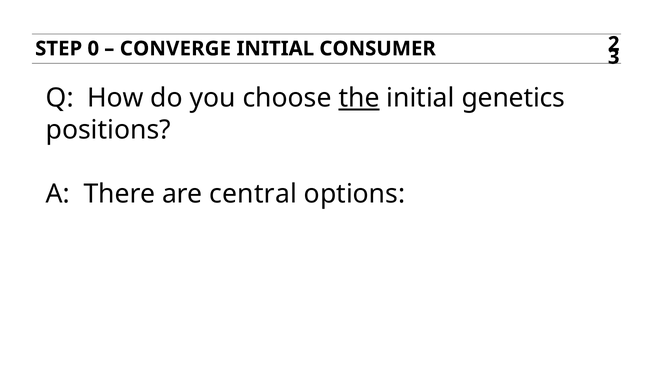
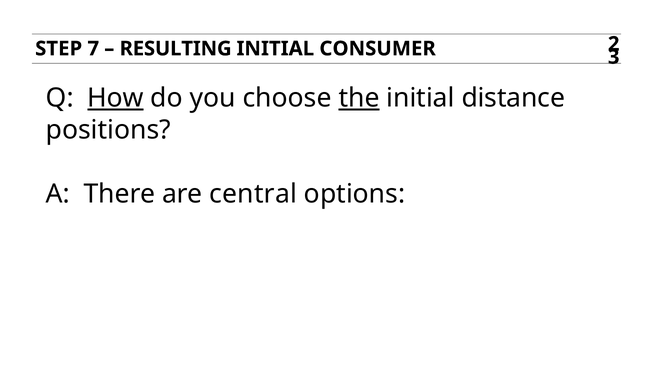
0: 0 -> 7
CONVERGE: CONVERGE -> RESULTING
How underline: none -> present
genetics: genetics -> distance
